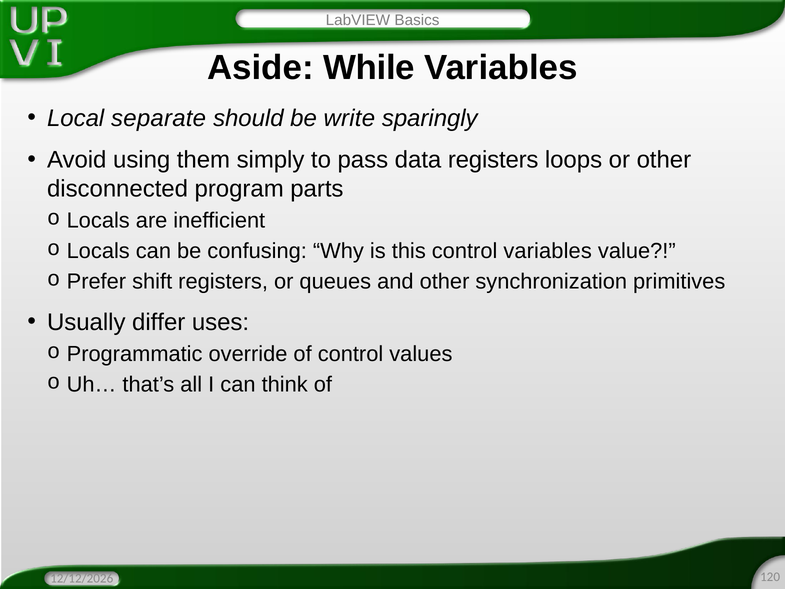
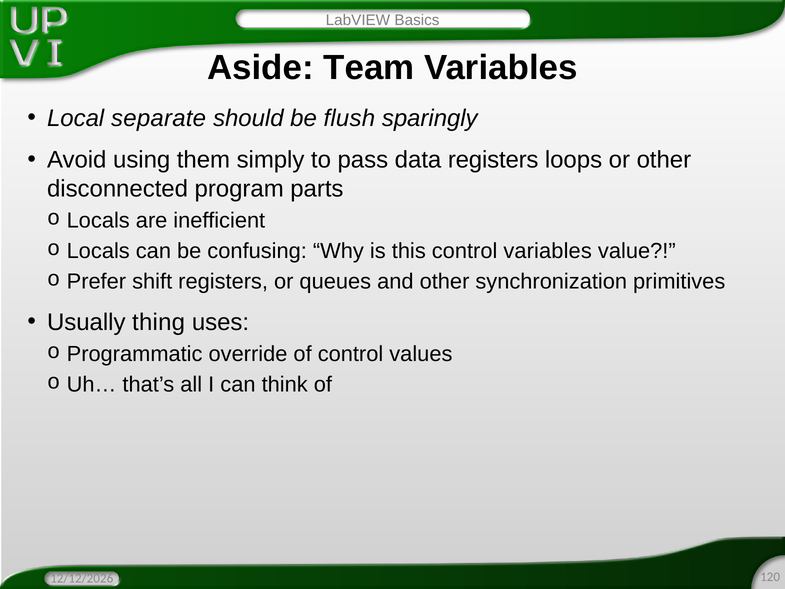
While: While -> Team
write: write -> flush
differ: differ -> thing
